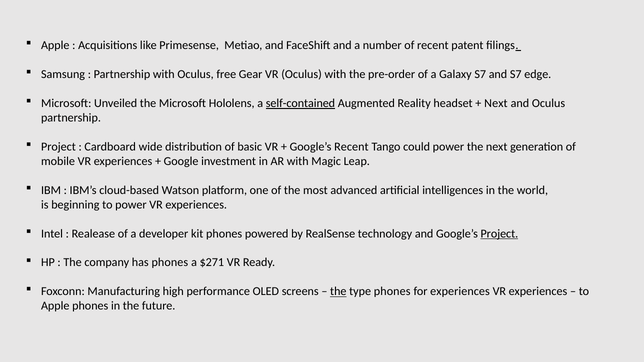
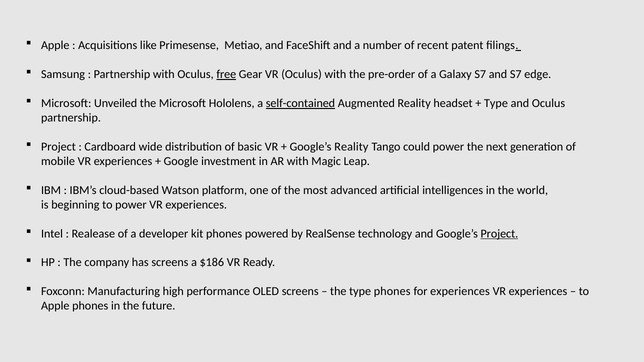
free underline: none -> present
Next at (496, 103): Next -> Type
Google’s Recent: Recent -> Reality
has phones: phones -> screens
$271: $271 -> $186
the at (338, 292) underline: present -> none
